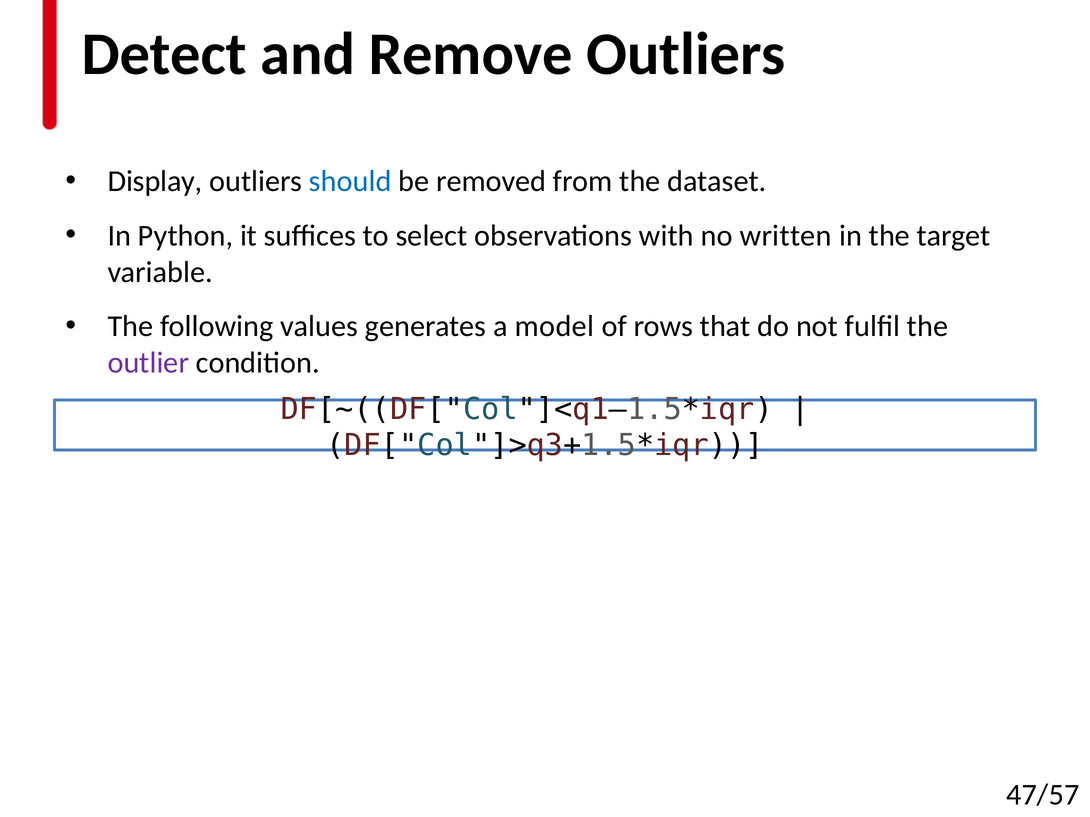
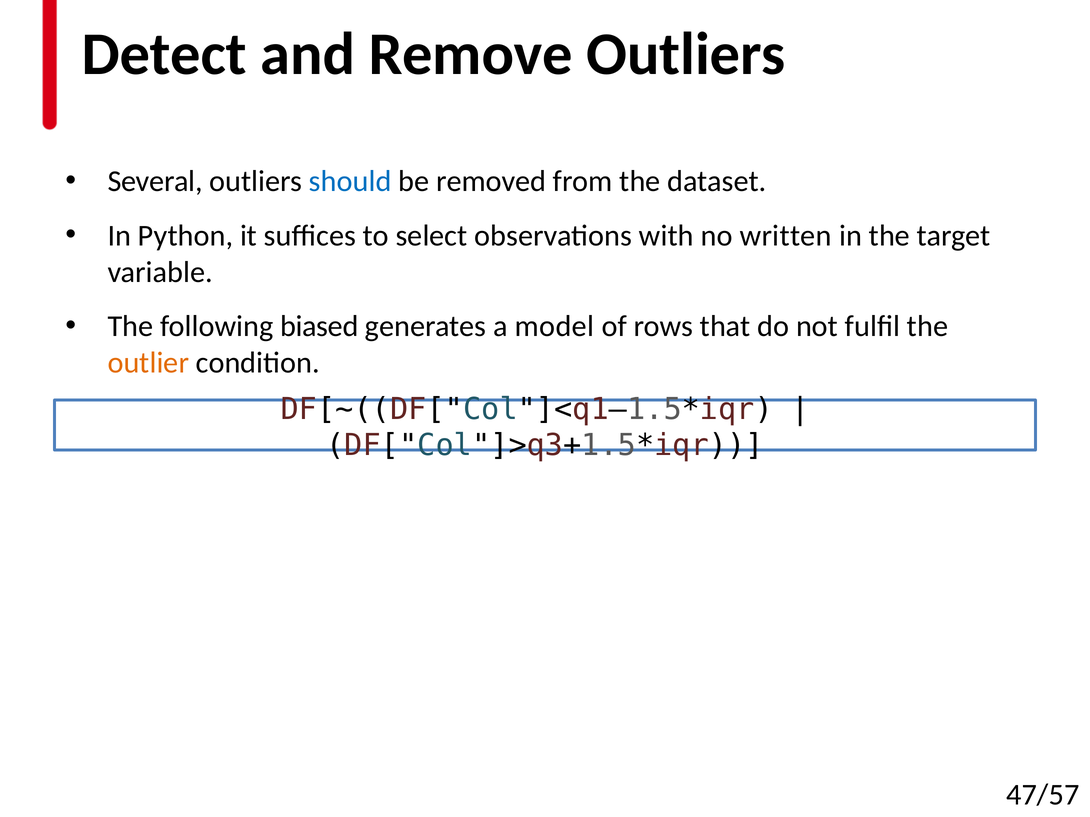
Display: Display -> Several
values: values -> biased
outlier colour: purple -> orange
